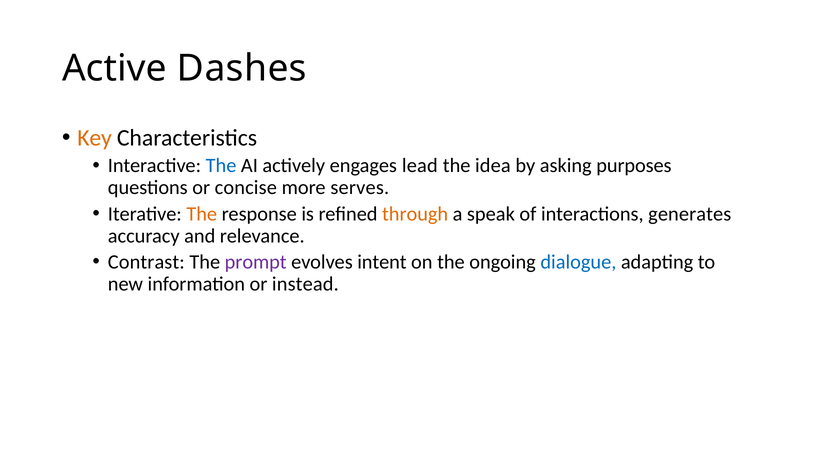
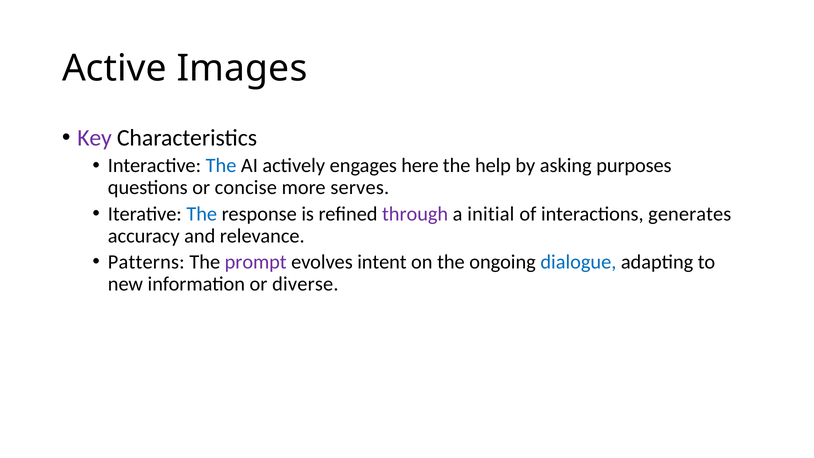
Dashes: Dashes -> Images
Key colour: orange -> purple
lead: lead -> here
idea: idea -> help
The at (202, 214) colour: orange -> blue
through colour: orange -> purple
speak: speak -> initial
Contrast: Contrast -> Patterns
instead: instead -> diverse
